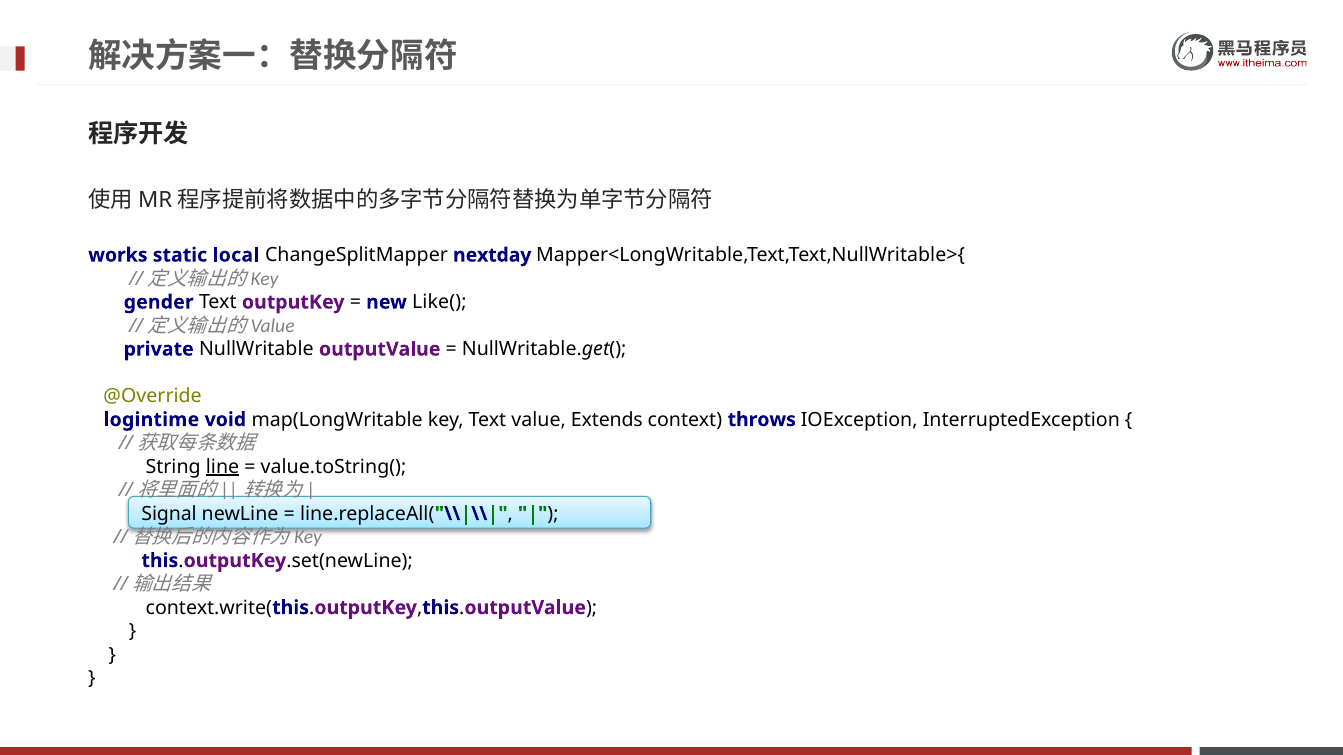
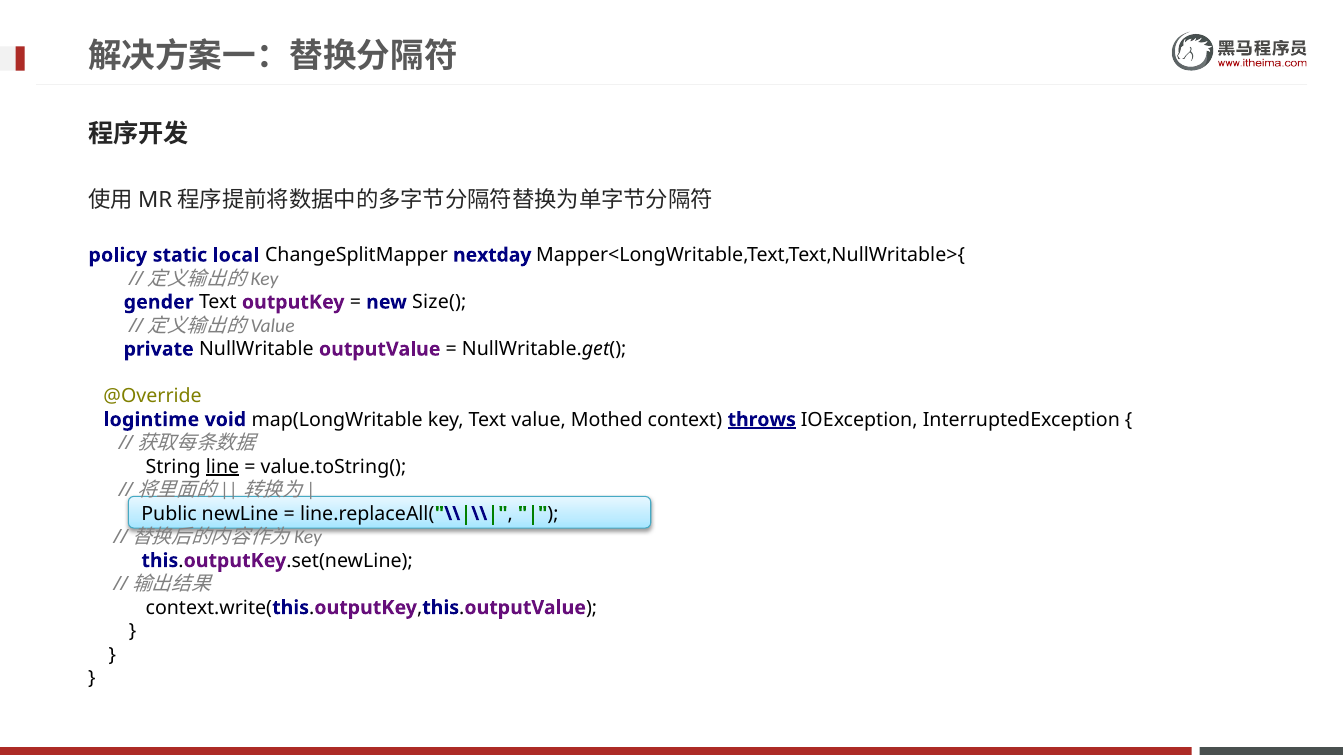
works: works -> policy
Like(: Like( -> Size(
Extends: Extends -> Mothed
throws underline: none -> present
Signal: Signal -> Public
